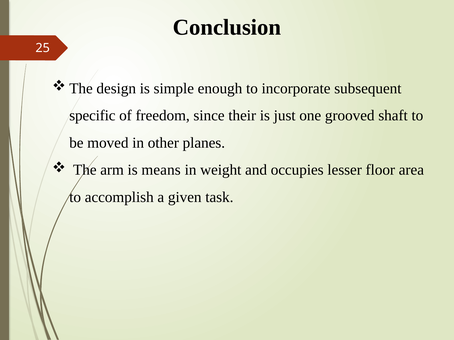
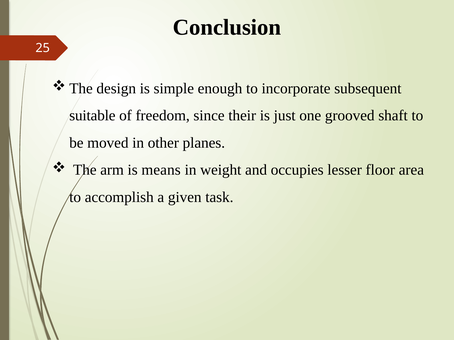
specific: specific -> suitable
